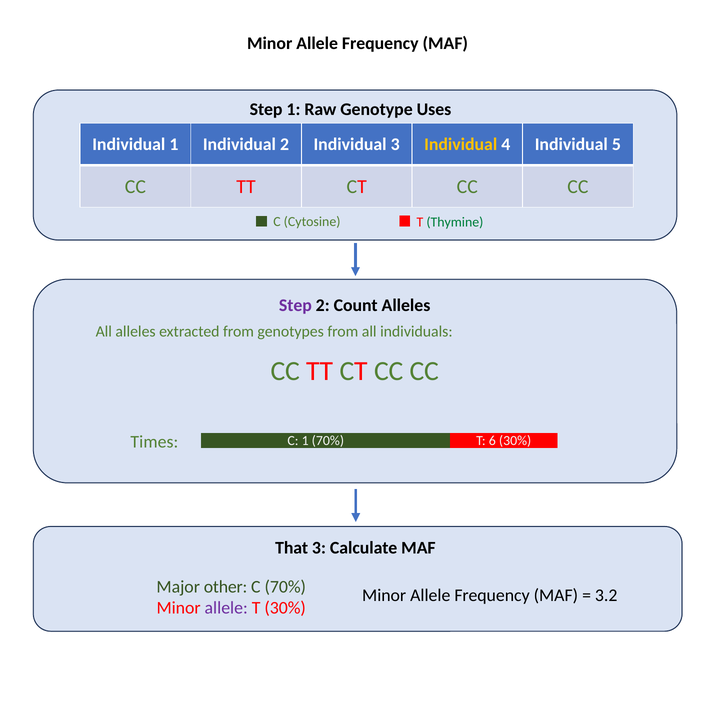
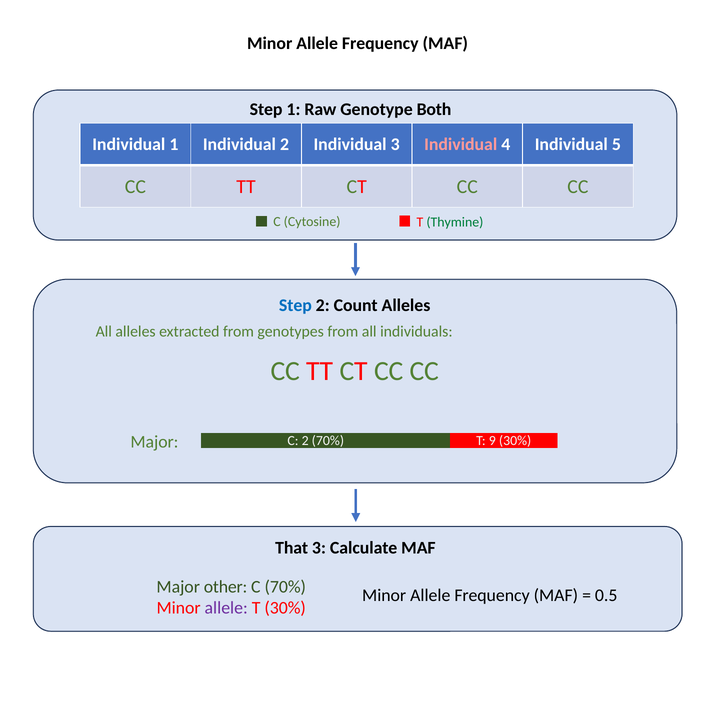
Uses: Uses -> Both
Individual at (461, 144) colour: yellow -> pink
Step at (295, 305) colour: purple -> blue
Times at (154, 442): Times -> Major
C 1: 1 -> 2
6: 6 -> 9
3.2: 3.2 -> 0.5
